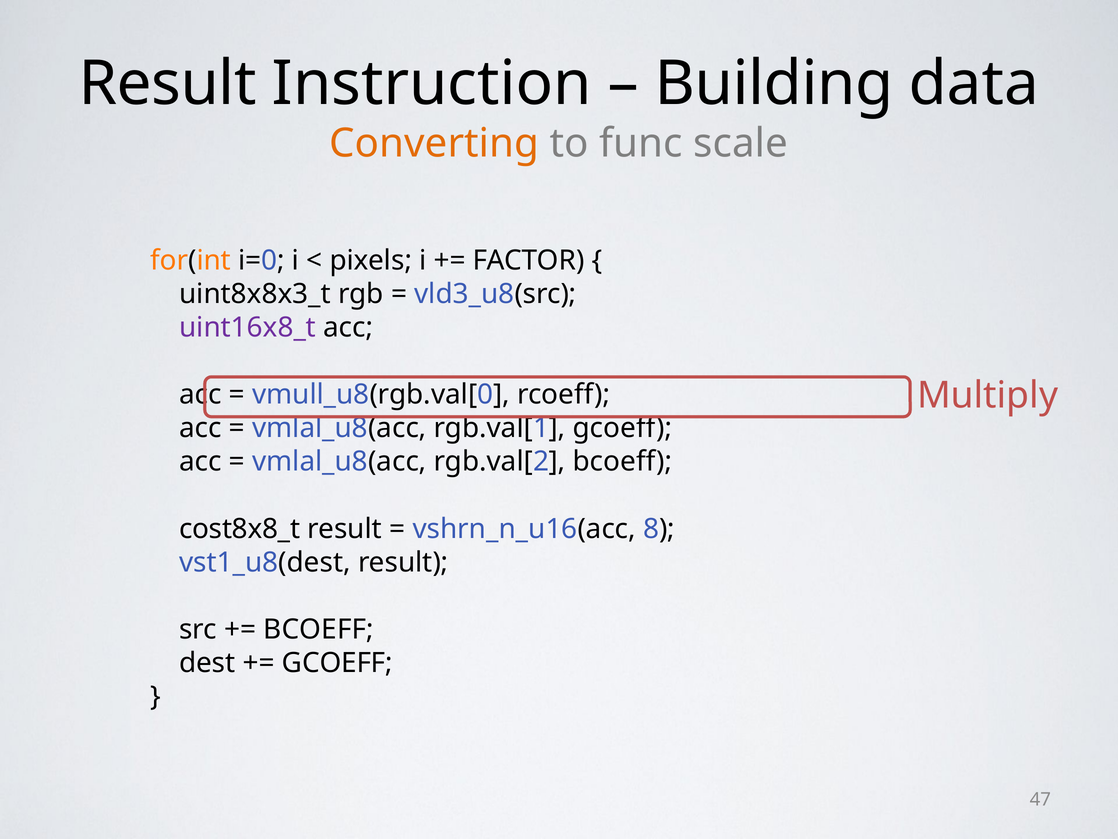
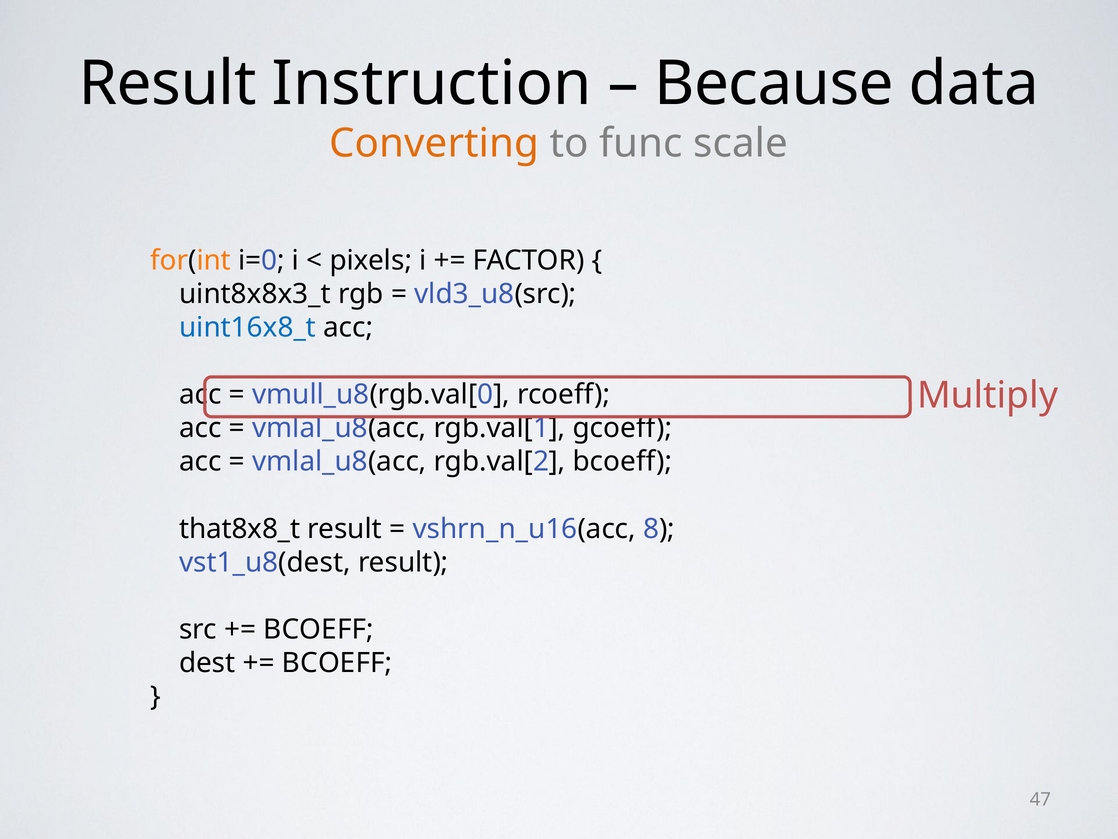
Building: Building -> Because
uint16x8_t colour: purple -> blue
cost8x8_t: cost8x8_t -> that8x8_t
GCOEFF at (337, 663): GCOEFF -> BCOEFF
